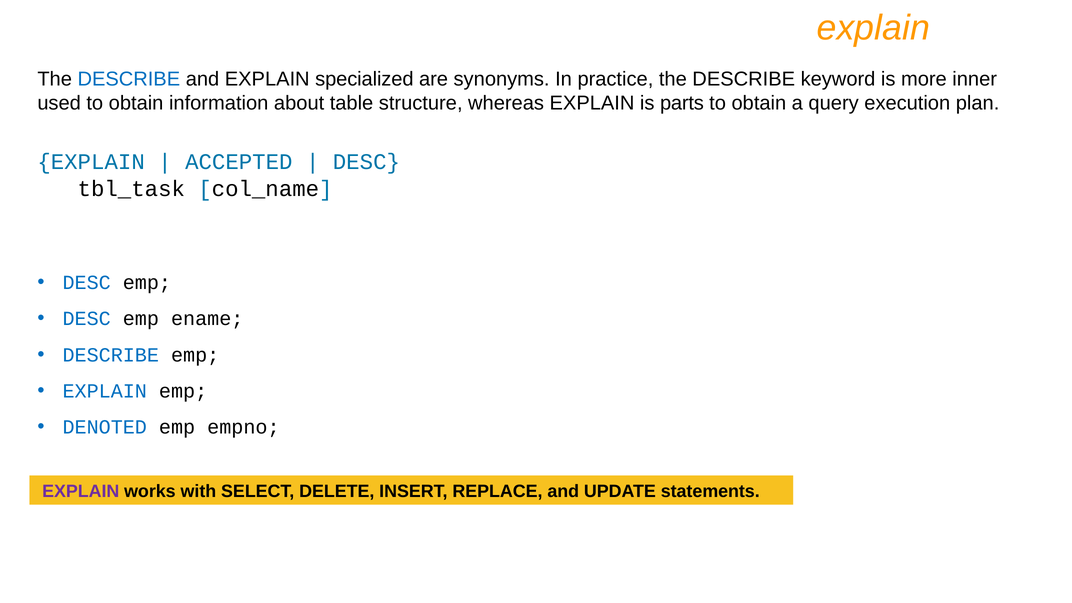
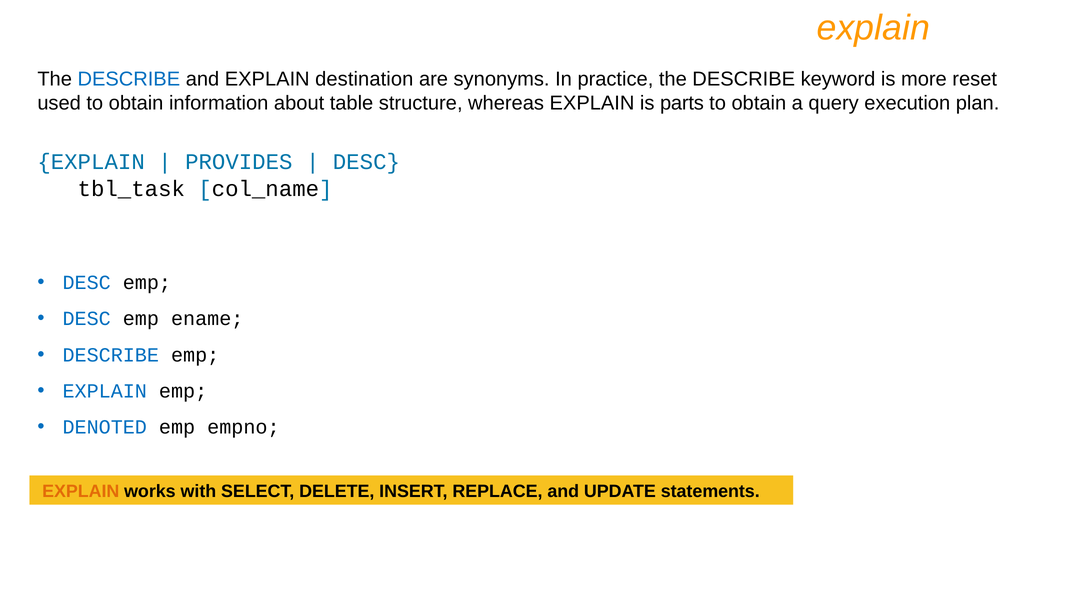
specialized: specialized -> destination
inner: inner -> reset
ACCEPTED: ACCEPTED -> PROVIDES
EXPLAIN at (81, 491) colour: purple -> orange
